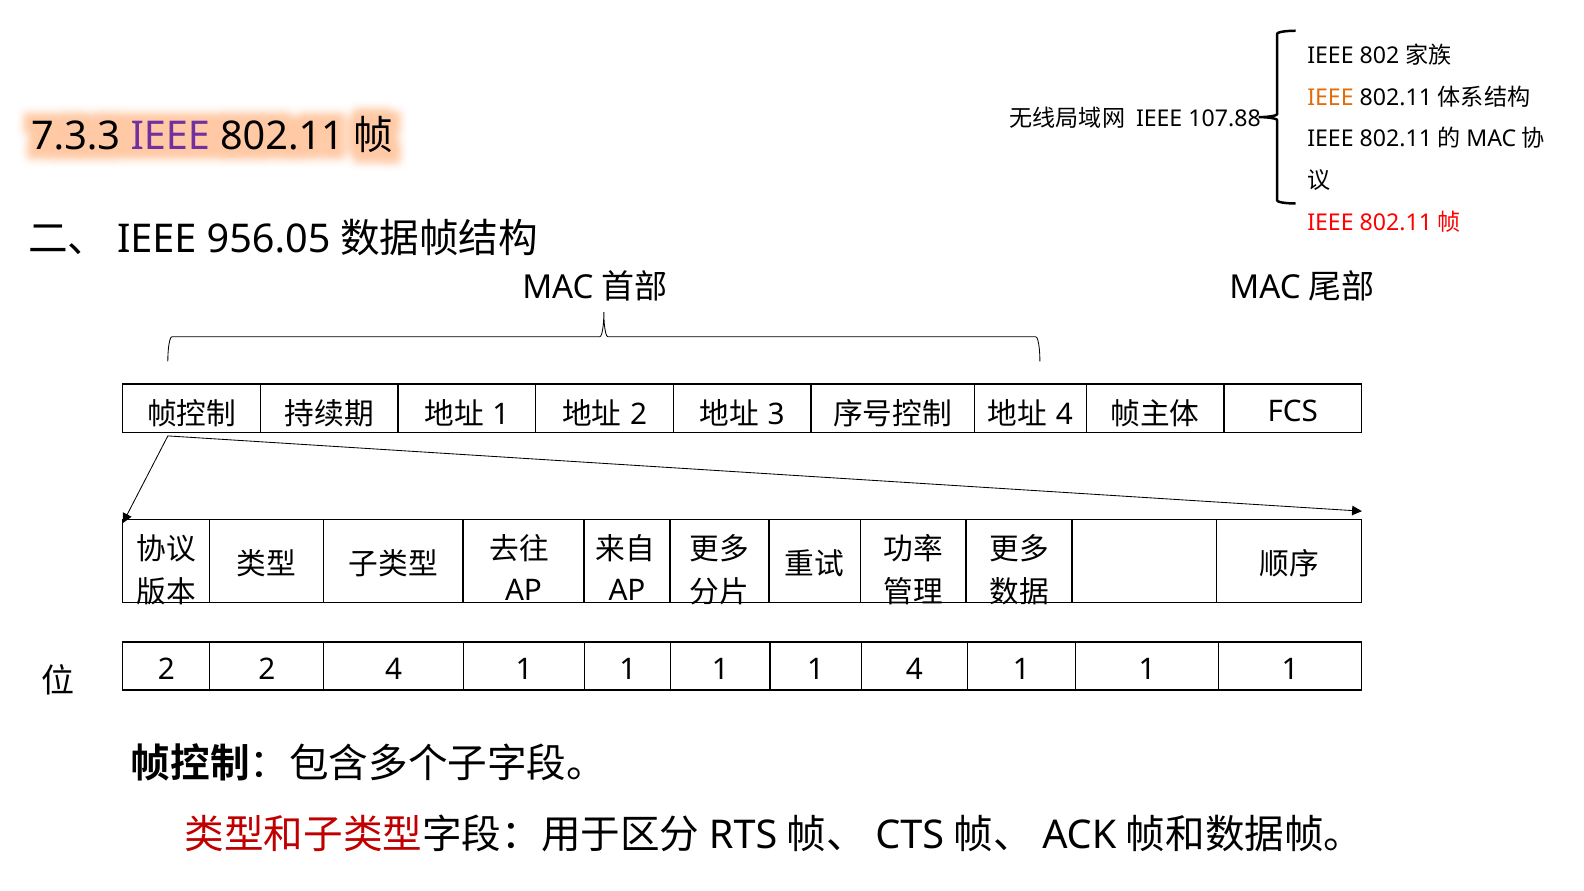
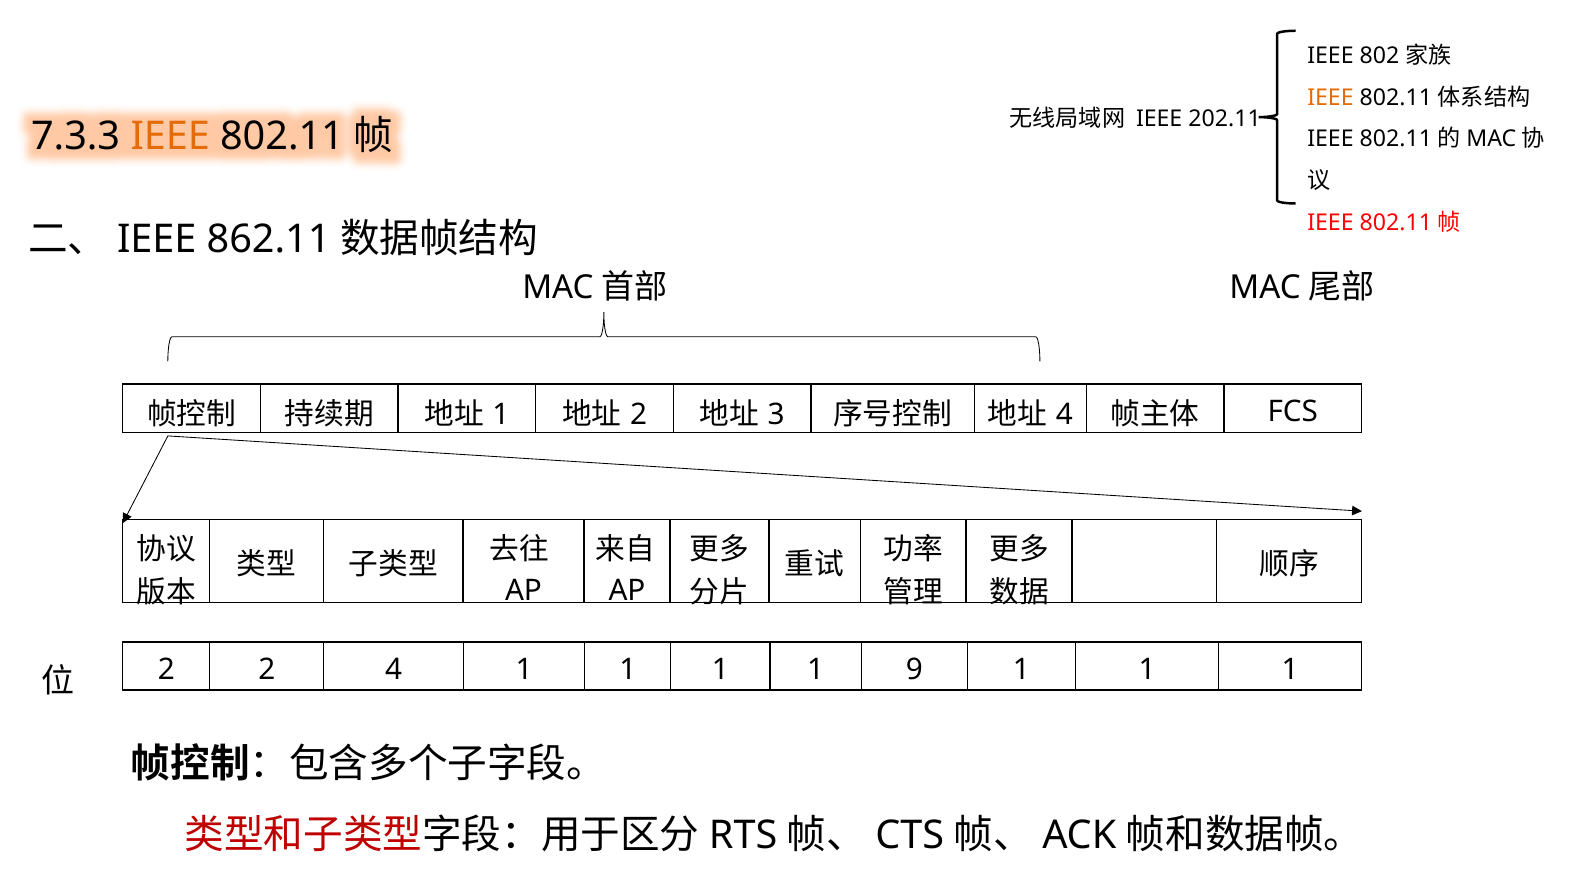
107.88: 107.88 -> 202.11
IEEE at (170, 137) colour: purple -> orange
956.05: 956.05 -> 862.11
1 4: 4 -> 9
